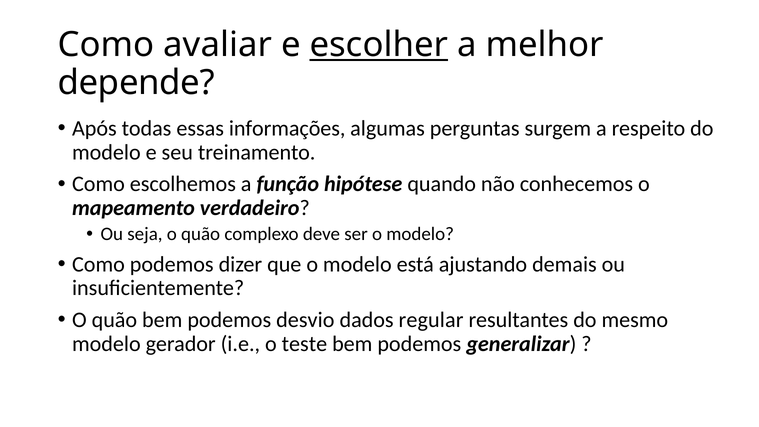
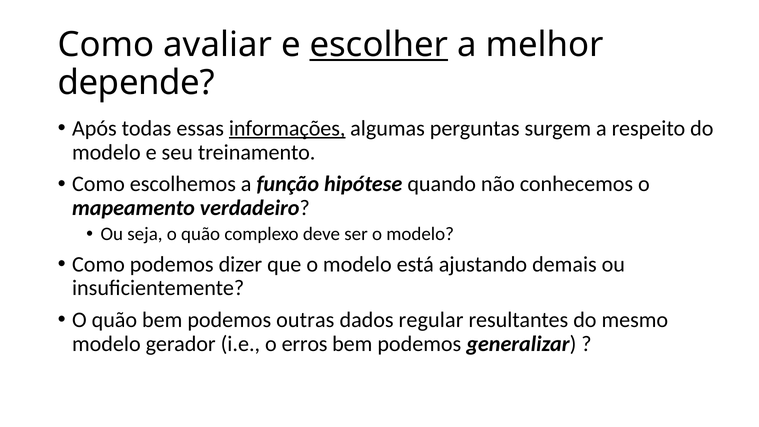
informações underline: none -> present
desvio: desvio -> outras
teste: teste -> erros
